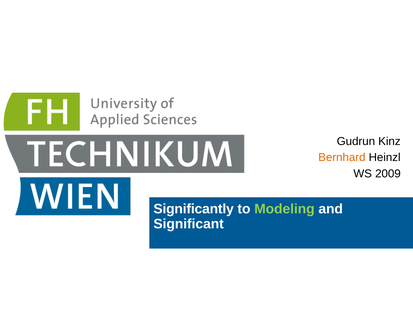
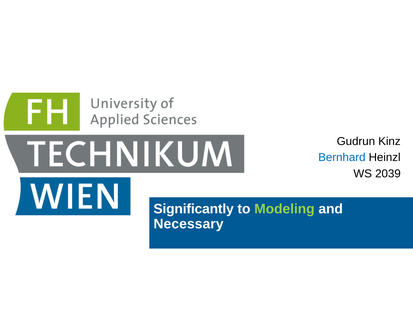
Bernhard colour: orange -> blue
2009: 2009 -> 2039
Significant: Significant -> Necessary
